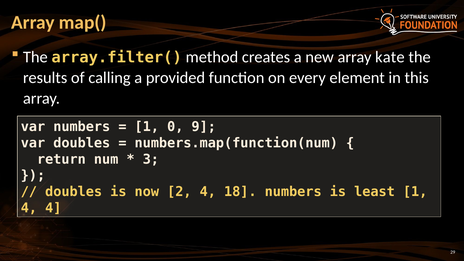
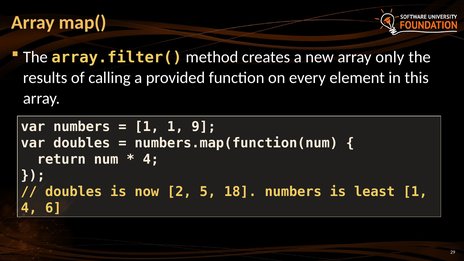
kate: kate -> only
1 0: 0 -> 1
3 at (151, 159): 3 -> 4
2 4: 4 -> 5
4 4: 4 -> 6
